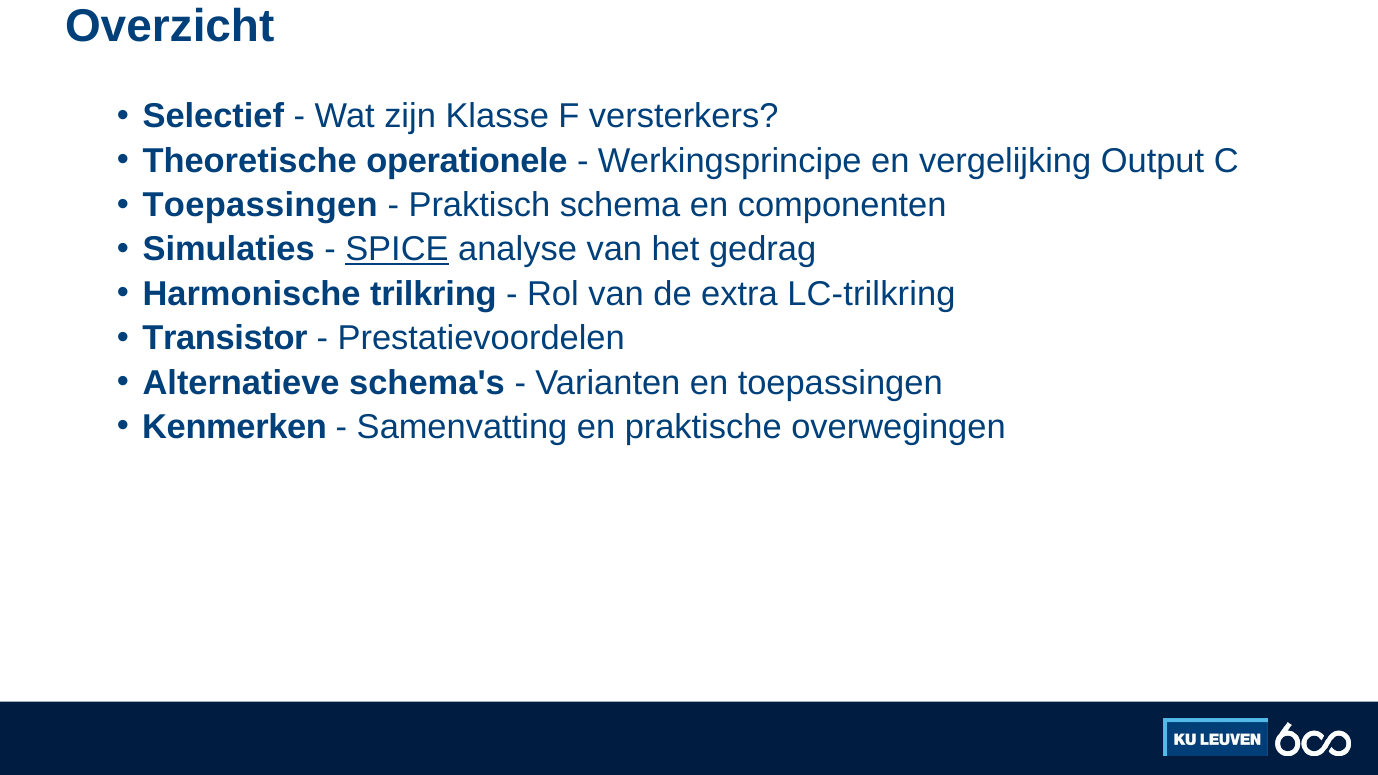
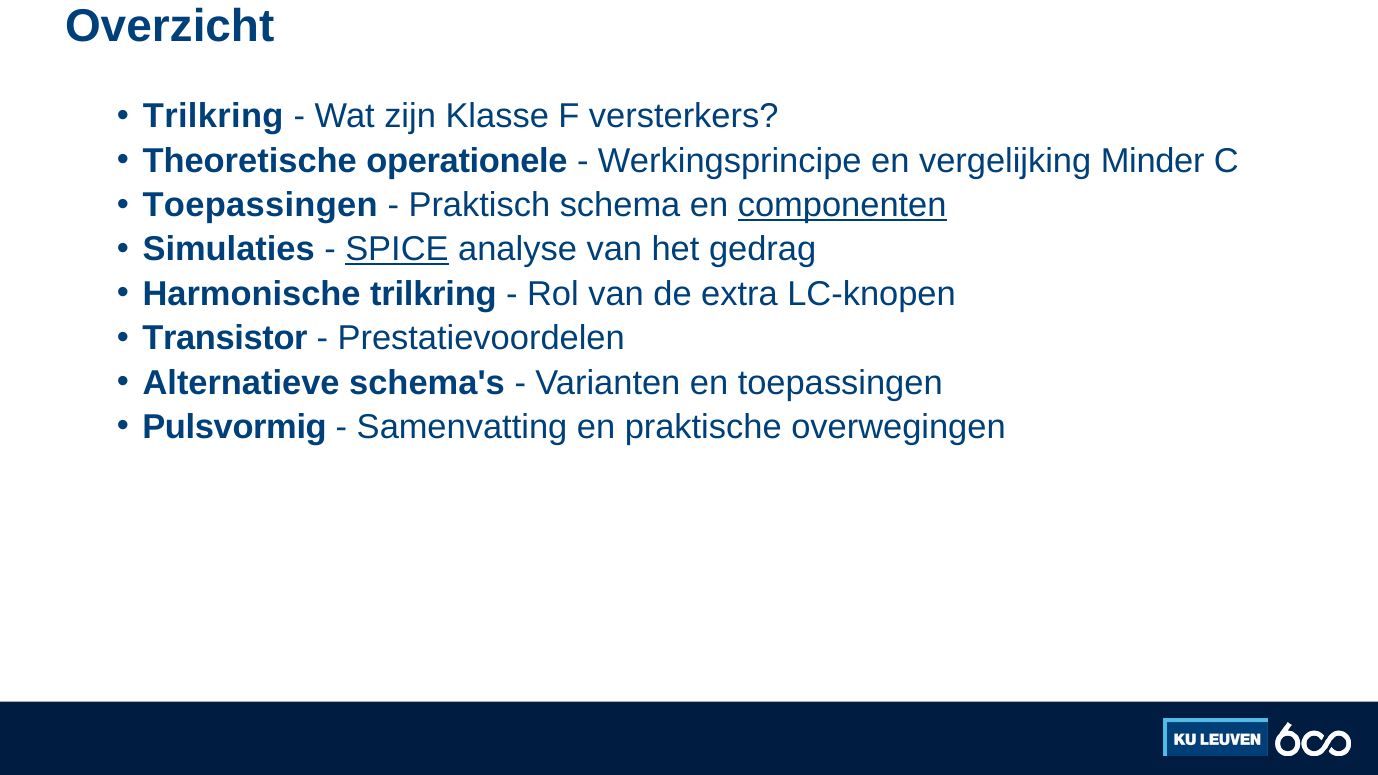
Selectief at (213, 117): Selectief -> Trilkring
Output: Output -> Minder
componenten underline: none -> present
LC-trilkring: LC-trilkring -> LC-knopen
Kenmerken: Kenmerken -> Pulsvormig
